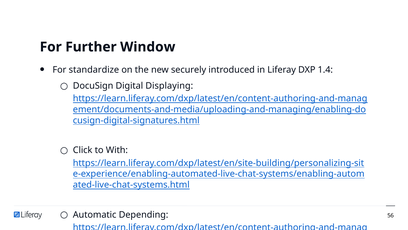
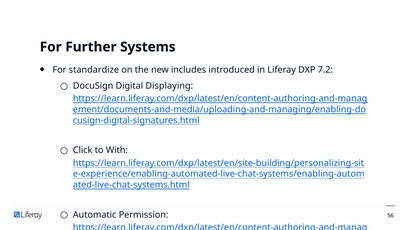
Window: Window -> Systems
securely: securely -> includes
1.4: 1.4 -> 7.2
Depending: Depending -> Permission
